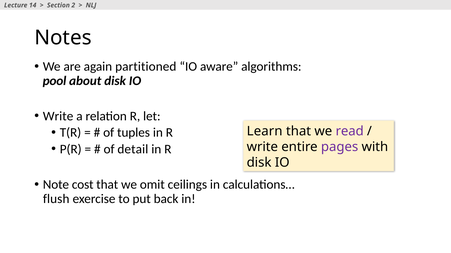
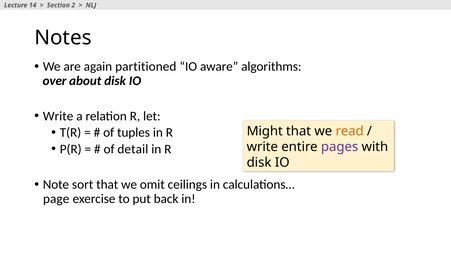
pool: pool -> over
Learn: Learn -> Might
read colour: purple -> orange
cost: cost -> sort
flush: flush -> page
